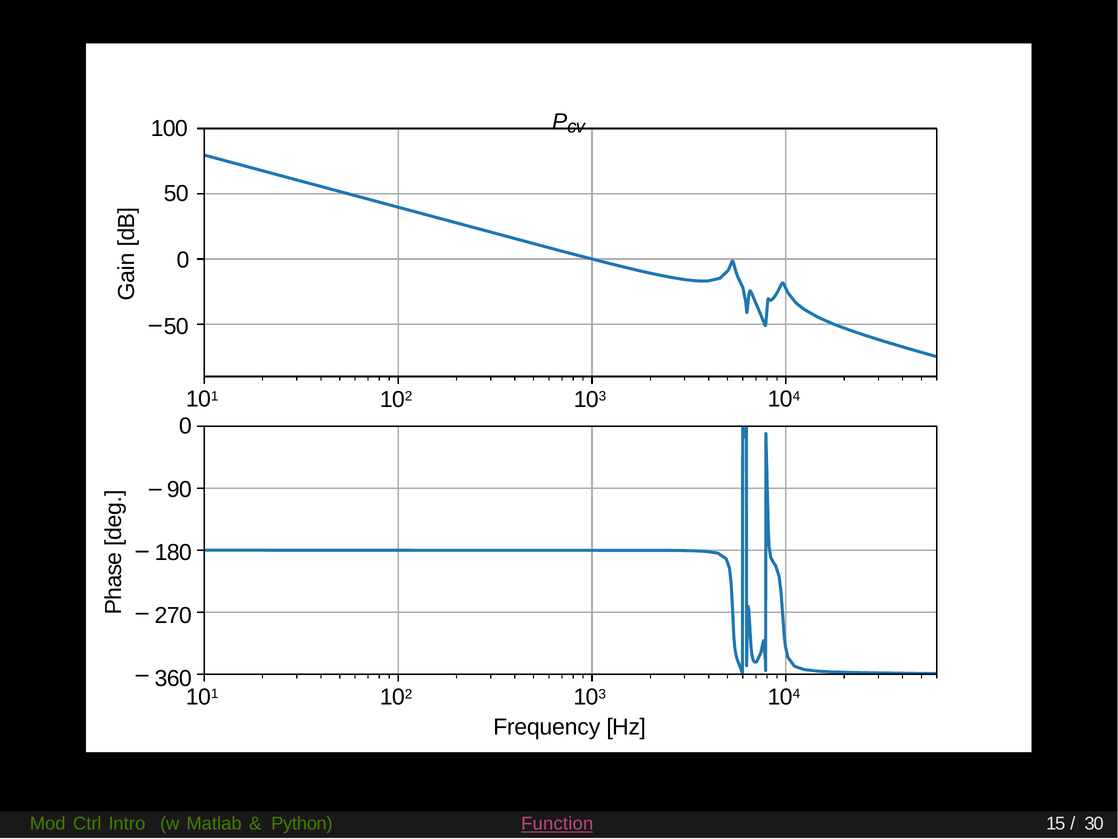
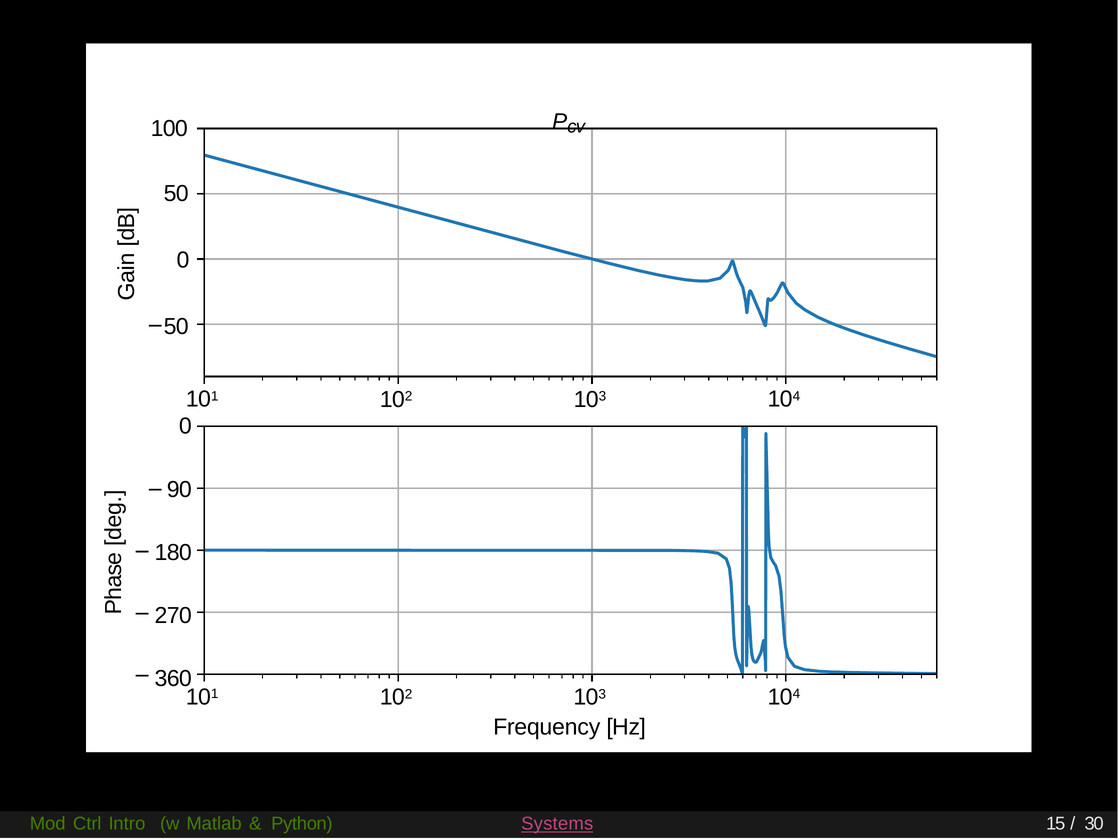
Function: Function -> Systems
